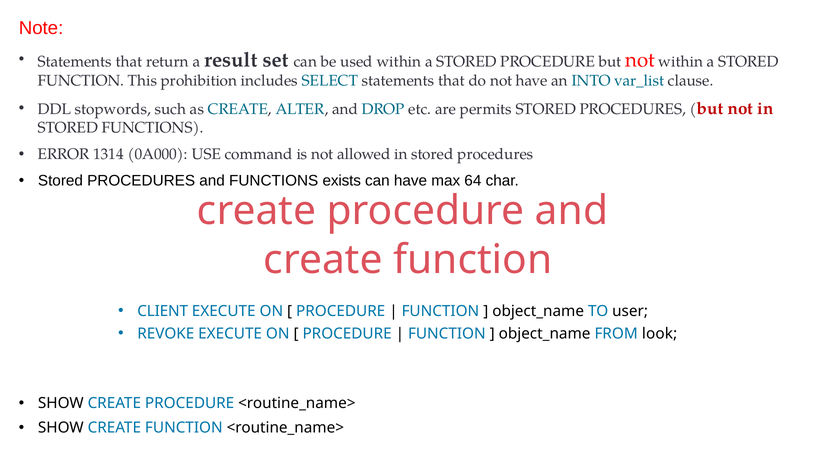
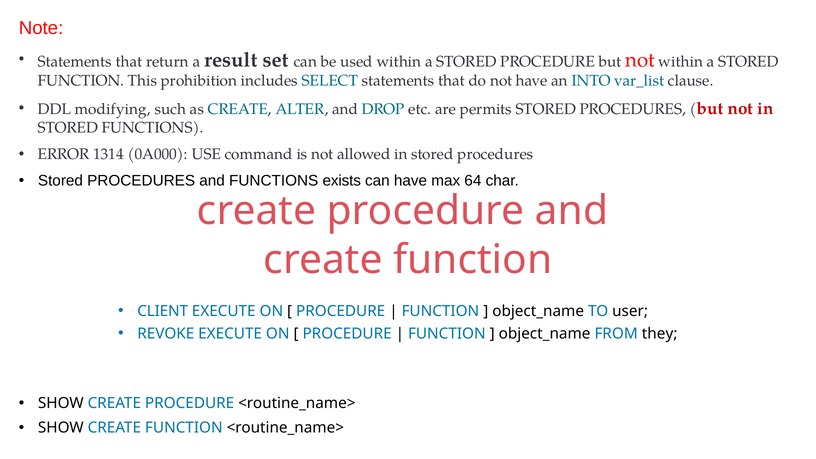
stopwords: stopwords -> modifying
look: look -> they
